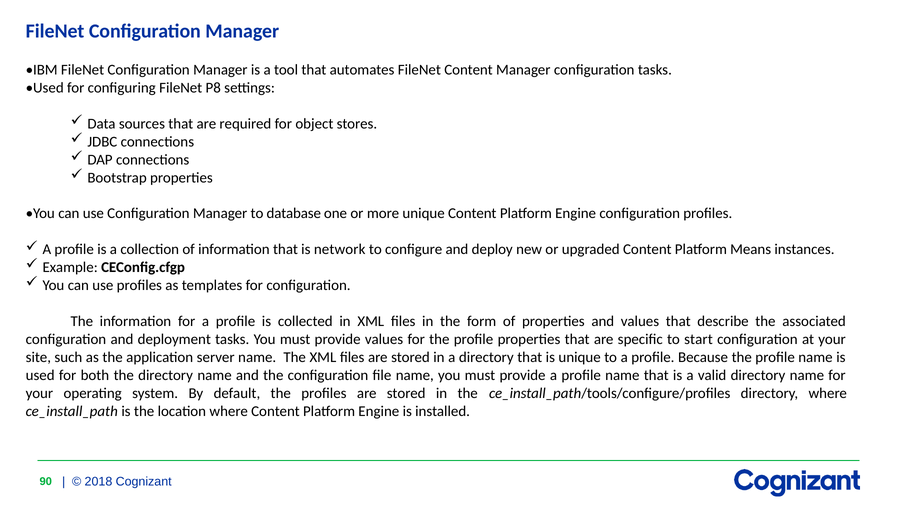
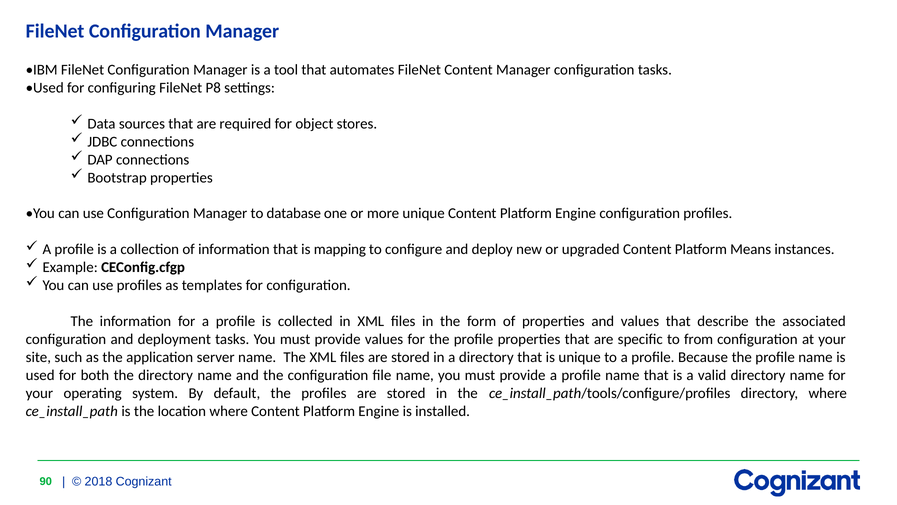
network: network -> mapping
start: start -> from
